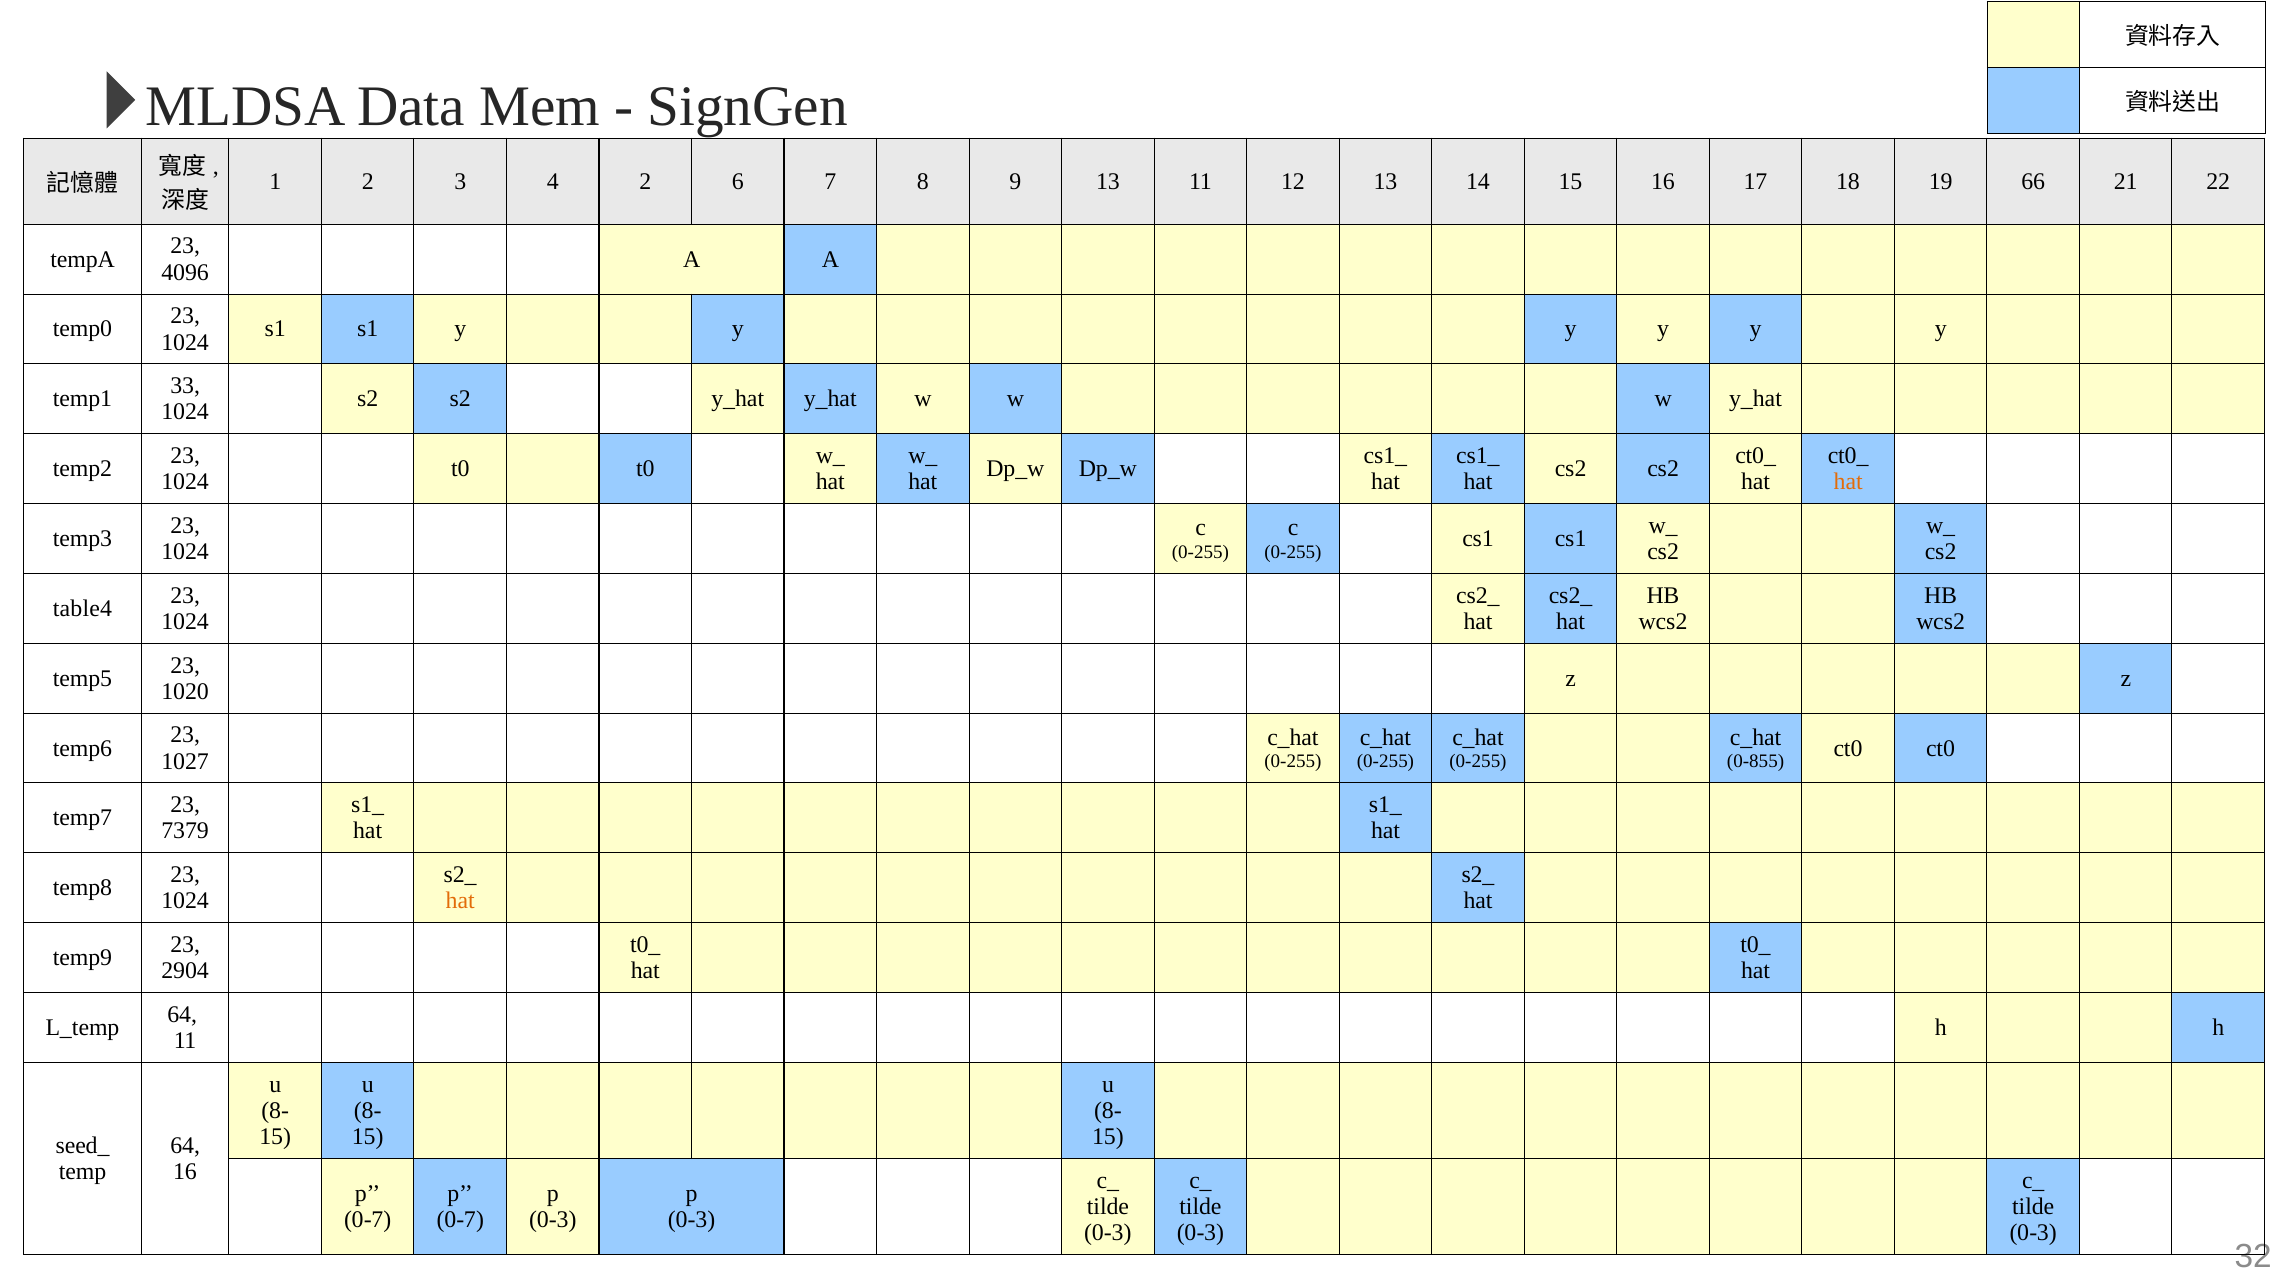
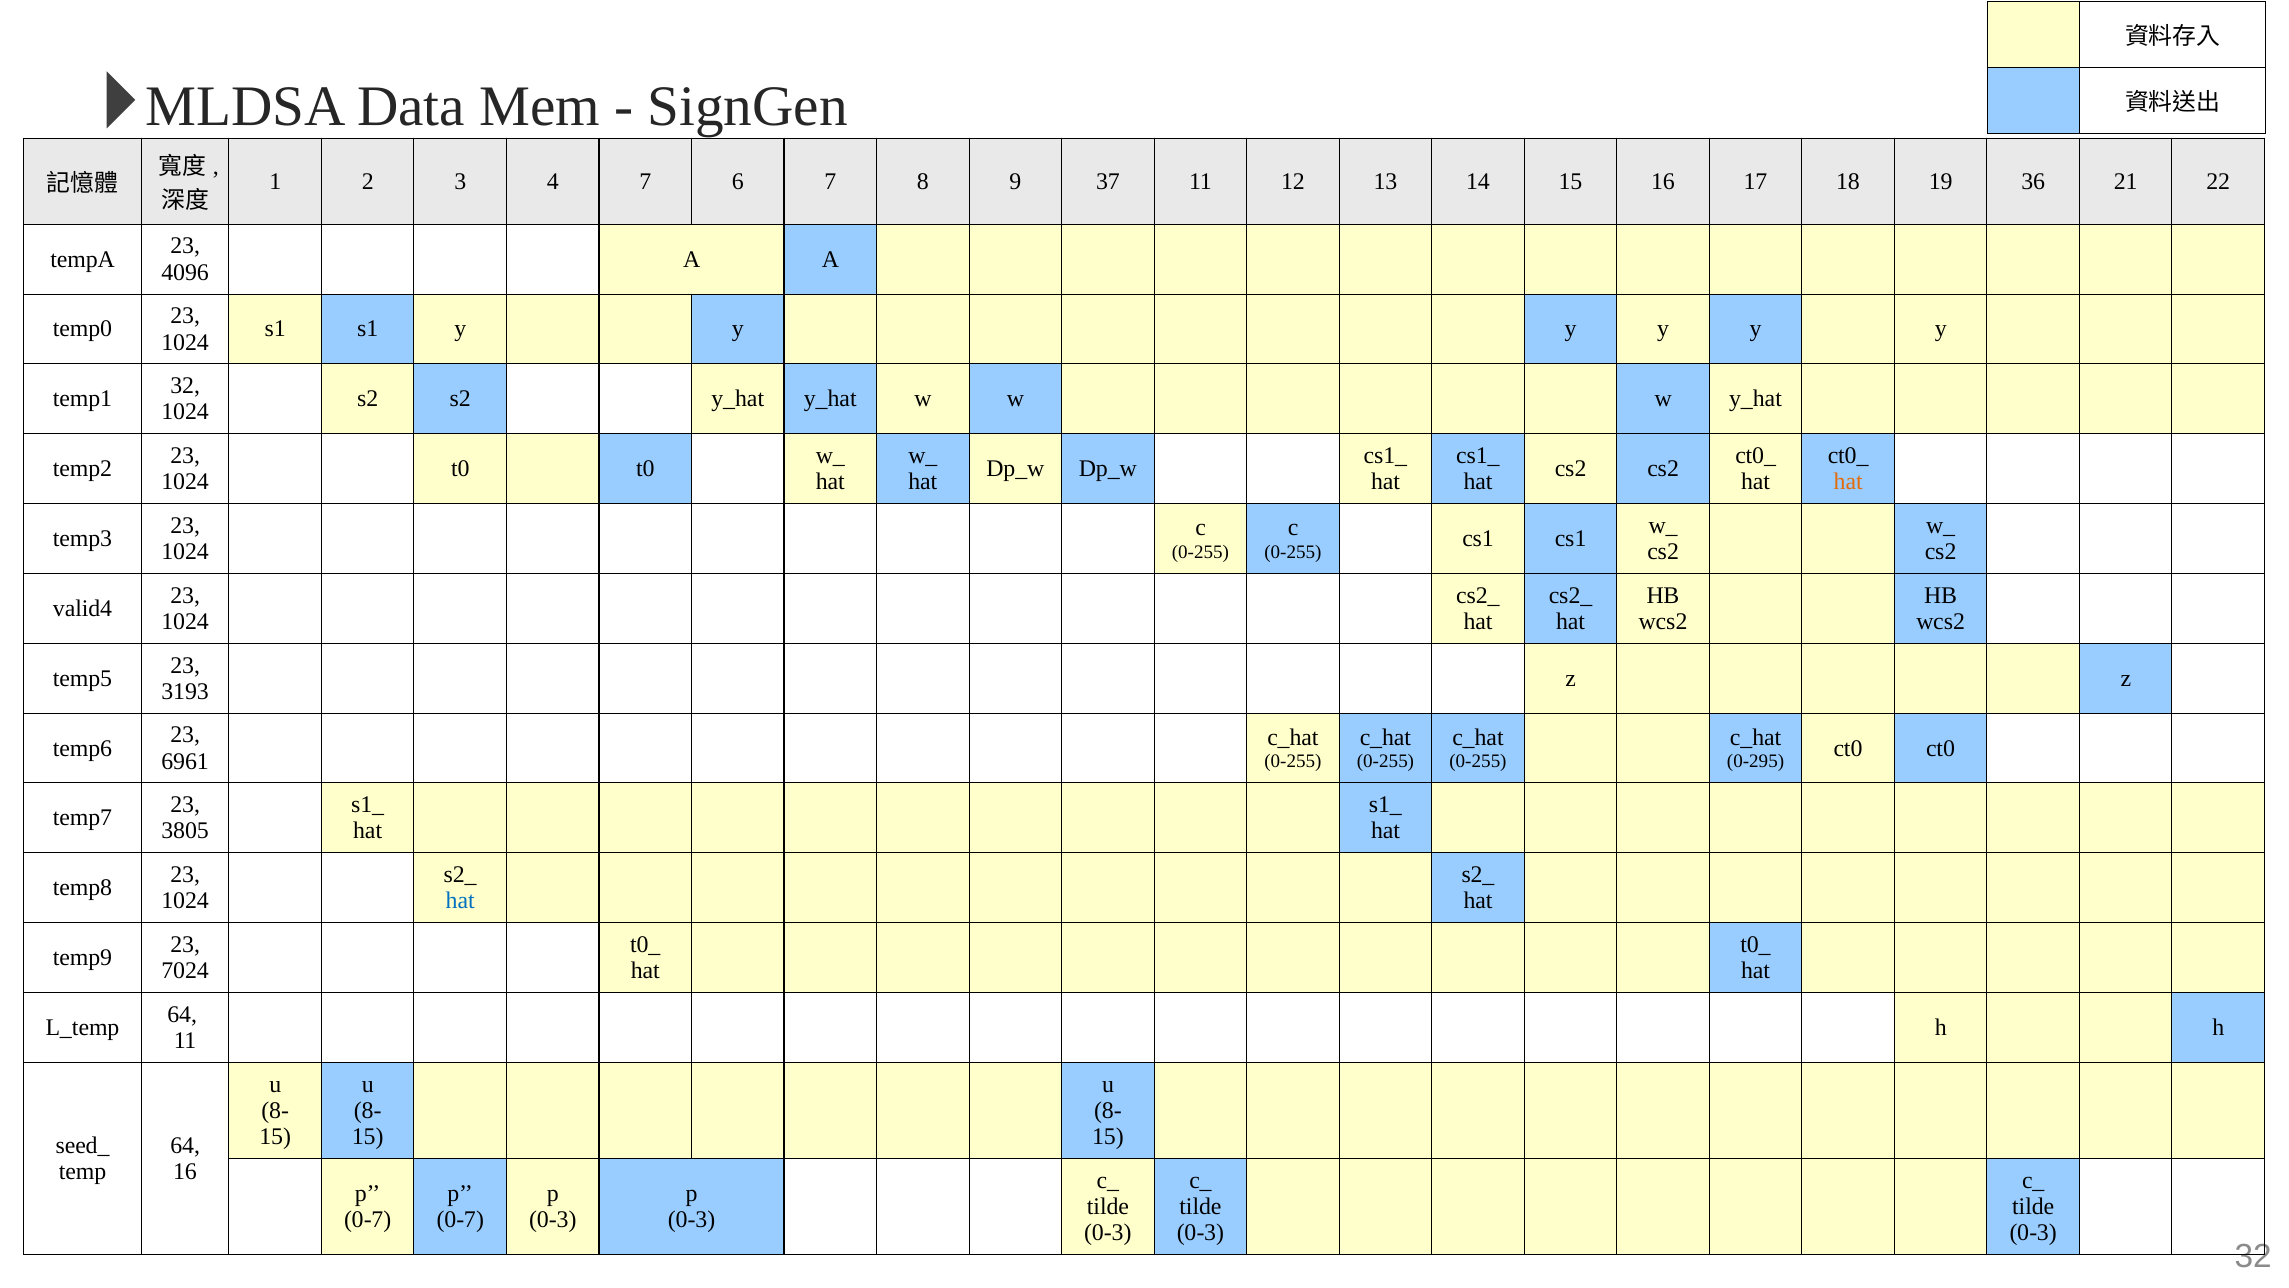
4 2: 2 -> 7
9 13: 13 -> 37
66: 66 -> 36
33 at (185, 386): 33 -> 32
table4: table4 -> valid4
1020: 1020 -> 3193
1027: 1027 -> 6961
0-855: 0-855 -> 0-295
7379: 7379 -> 3805
hat at (460, 901) colour: orange -> blue
2904: 2904 -> 7024
